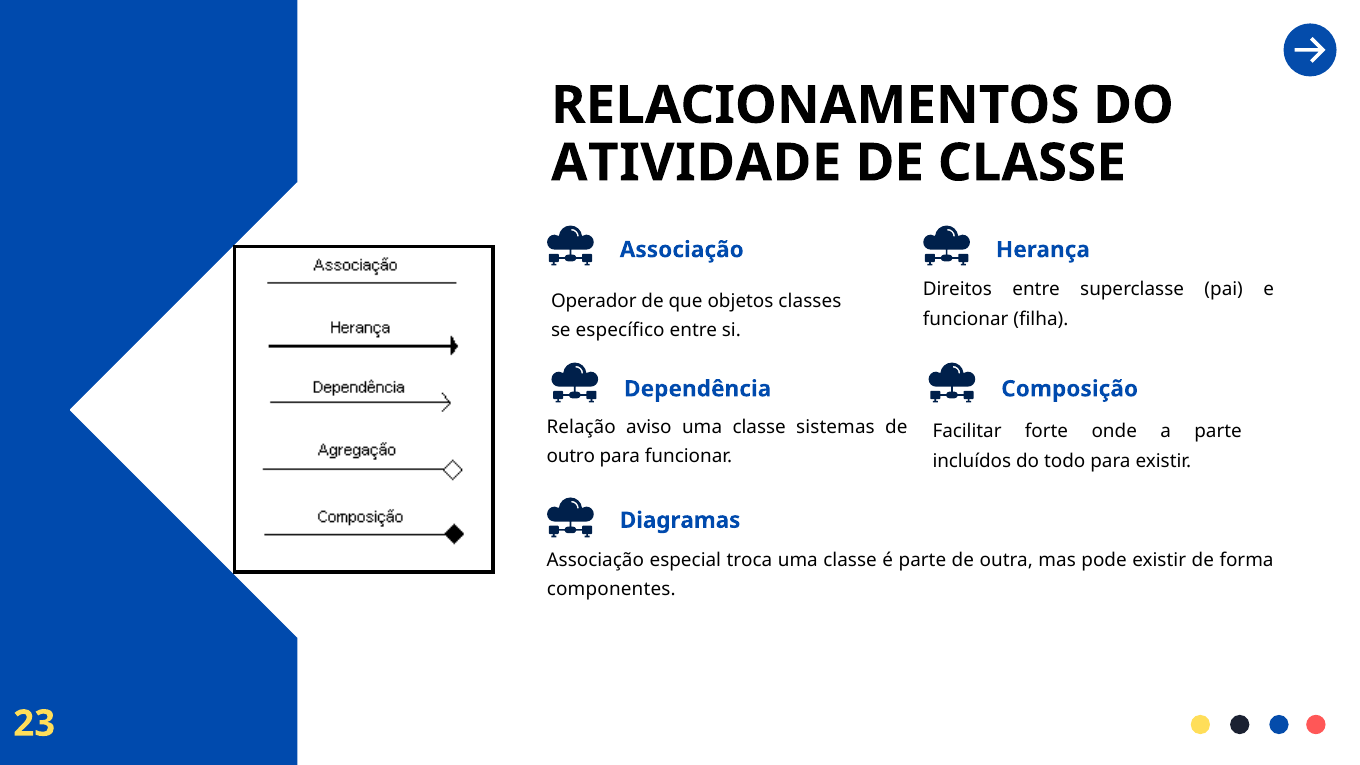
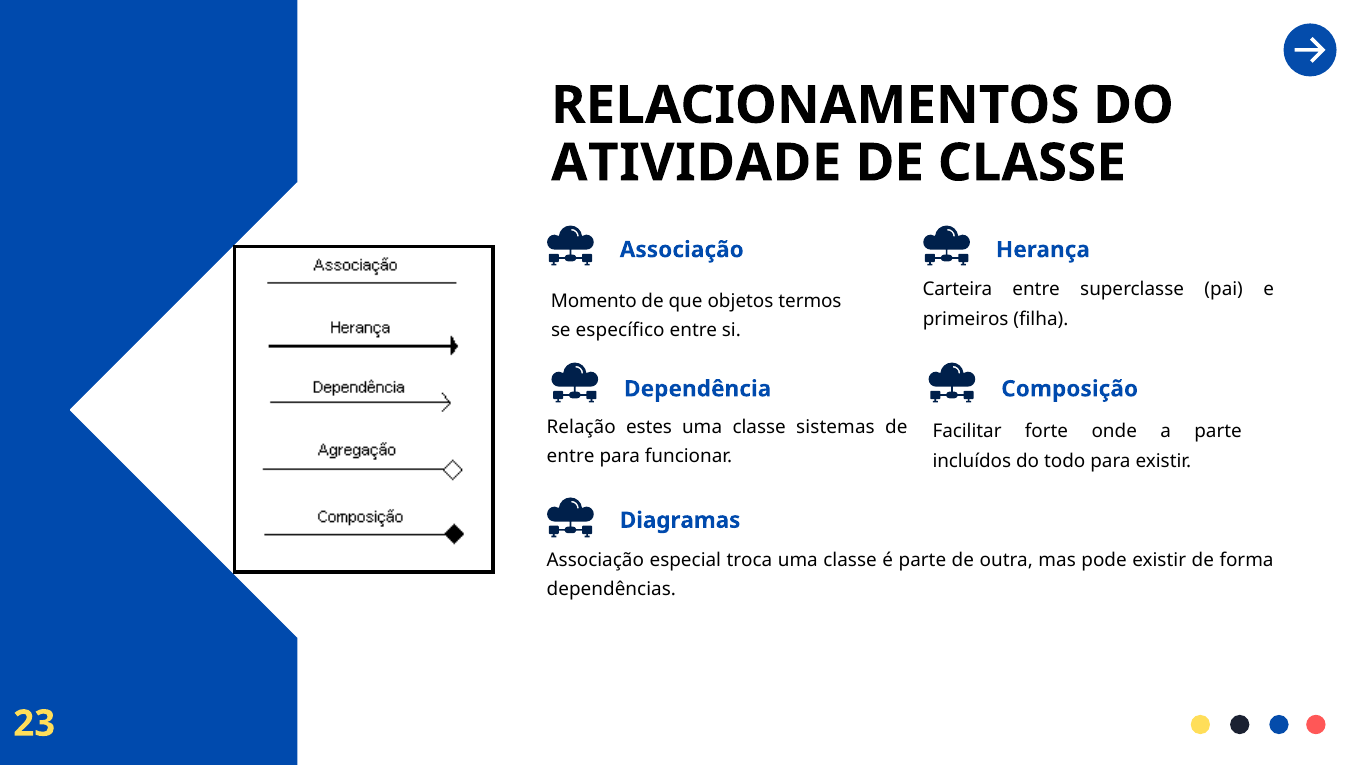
Direitos: Direitos -> Carteira
Operador: Operador -> Momento
classes: classes -> termos
funcionar at (966, 319): funcionar -> primeiros
aviso: aviso -> estes
outro at (571, 456): outro -> entre
componentes: componentes -> dependências
